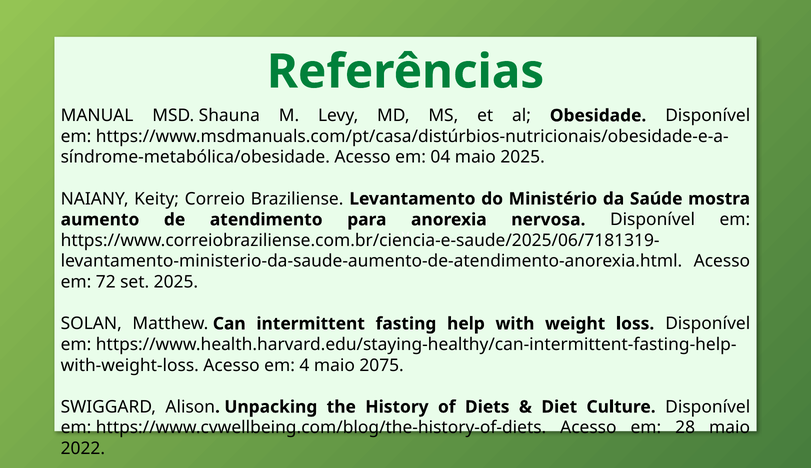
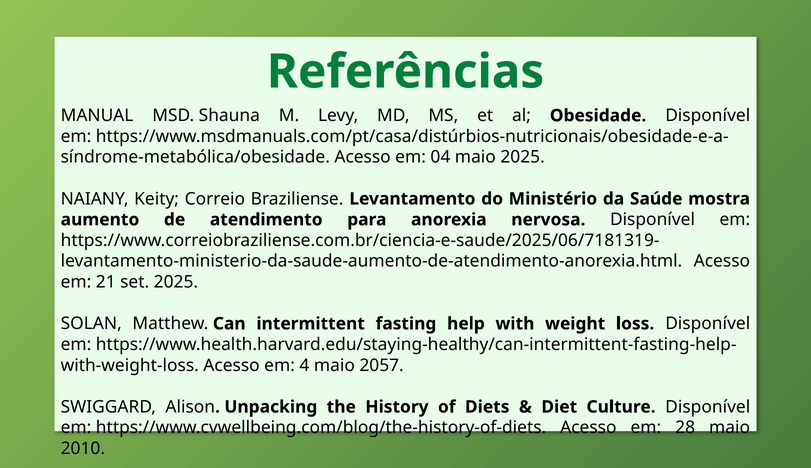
72: 72 -> 21
2075: 2075 -> 2057
2022: 2022 -> 2010
